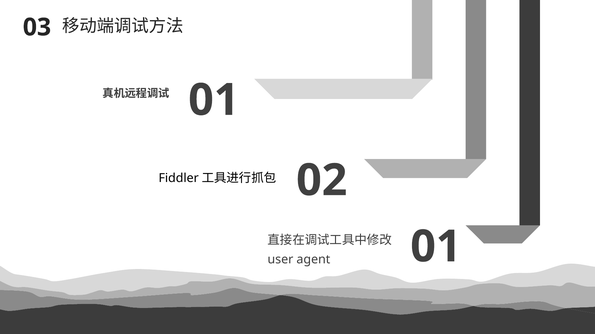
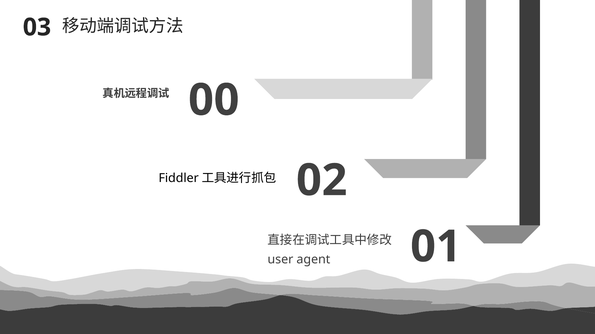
01 at (214, 100): 01 -> 00
